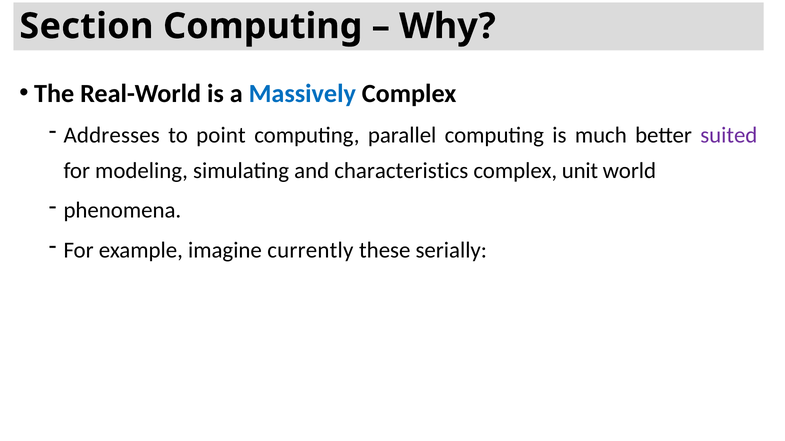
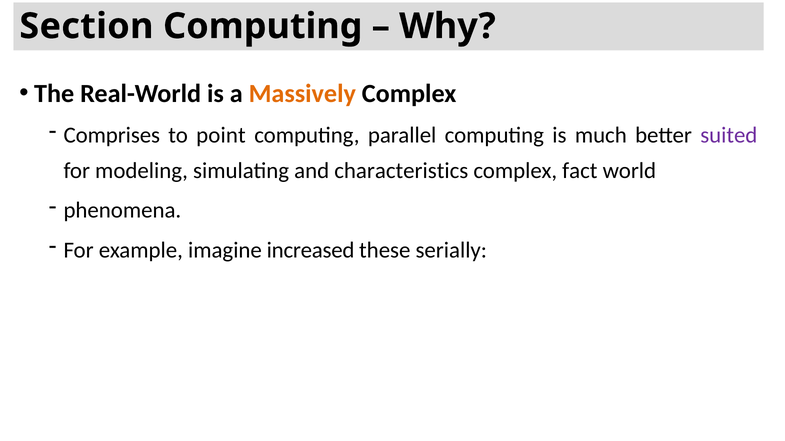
Massively colour: blue -> orange
Addresses: Addresses -> Comprises
unit: unit -> fact
currently: currently -> increased
